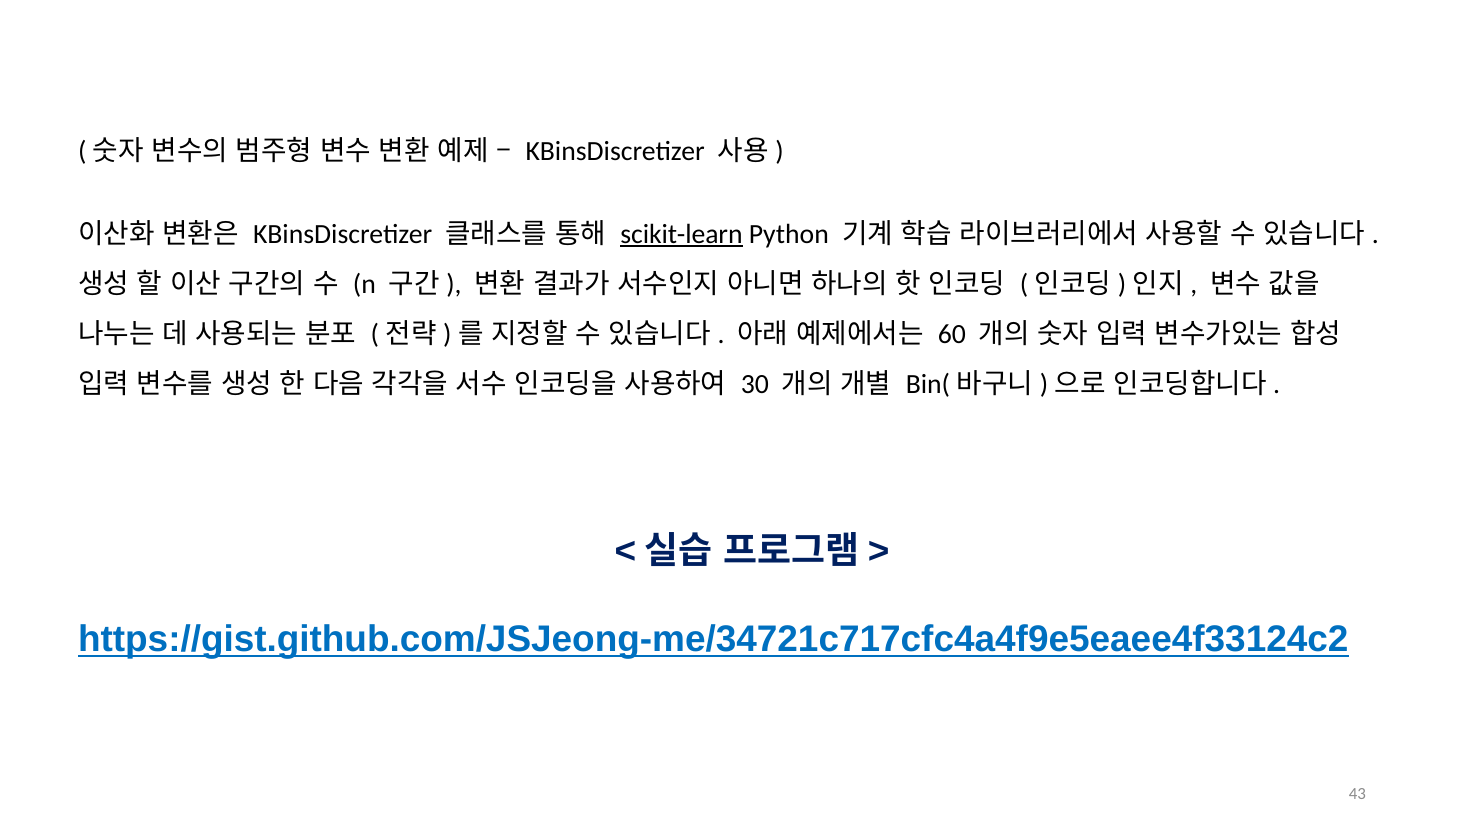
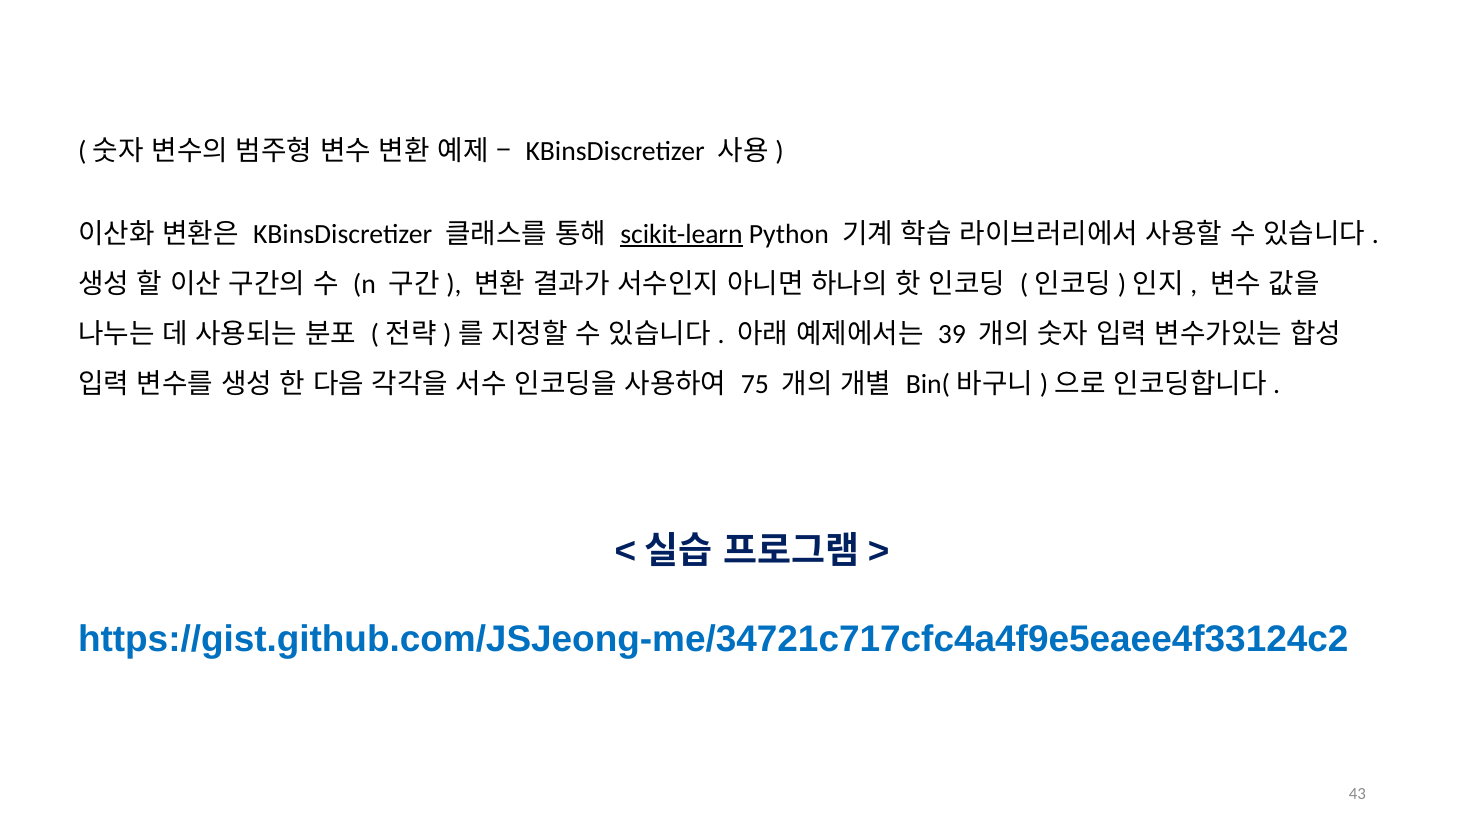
60: 60 -> 39
30: 30 -> 75
https://gist.github.com/JSJeong-me/34721c717cfc4a4f9e5eaee4f33124c2 underline: present -> none
